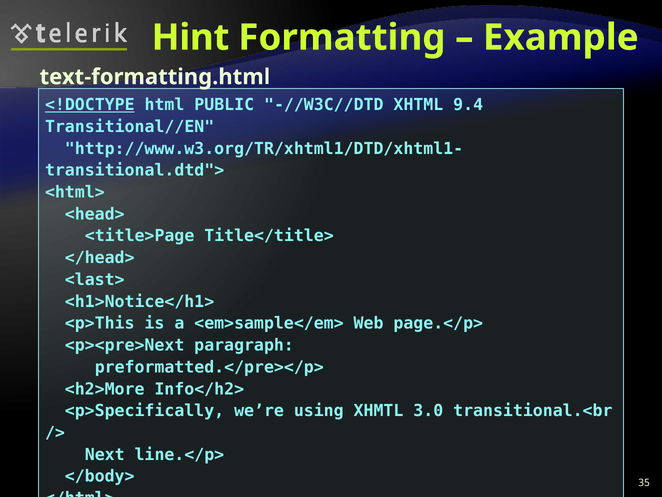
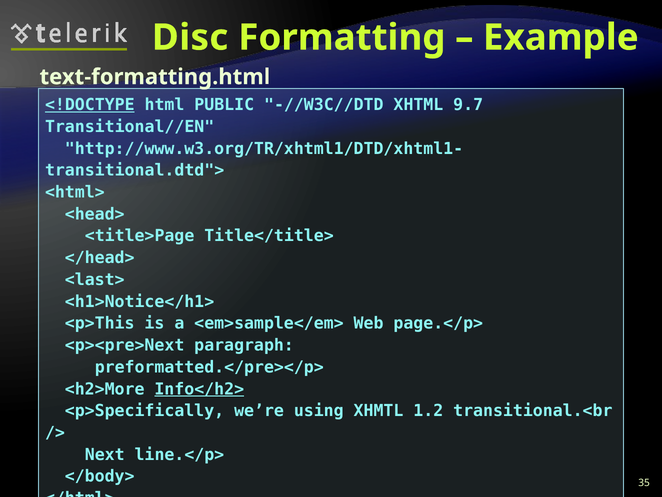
Hint: Hint -> Disc
9.4: 9.4 -> 9.7
Info</h2> underline: none -> present
3.0: 3.0 -> 1.2
